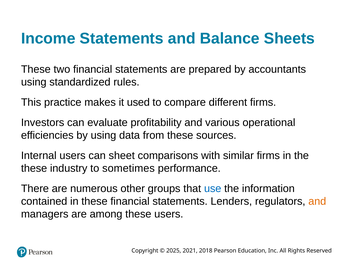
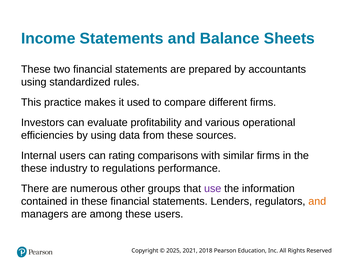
sheet: sheet -> rating
sometimes: sometimes -> regulations
use colour: blue -> purple
